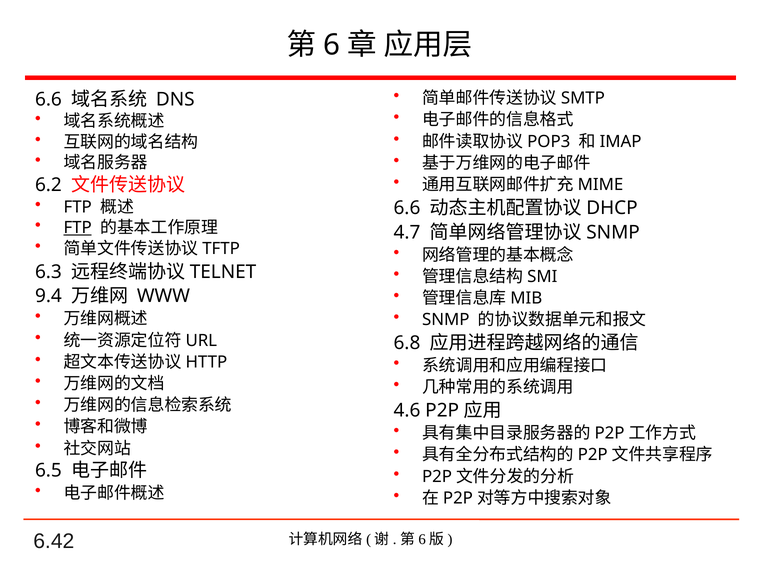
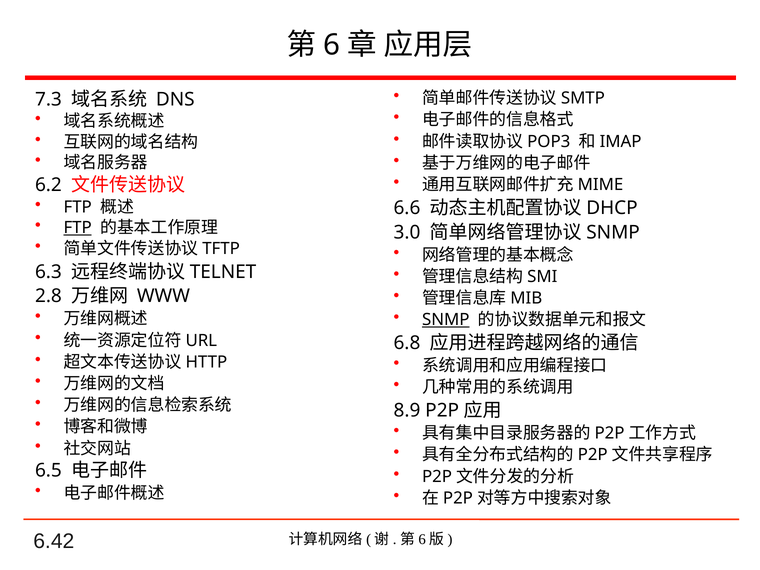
6.6 at (48, 99): 6.6 -> 7.3
4.7: 4.7 -> 3.0
9.4: 9.4 -> 2.8
SNMP underline: none -> present
4.6: 4.6 -> 8.9
